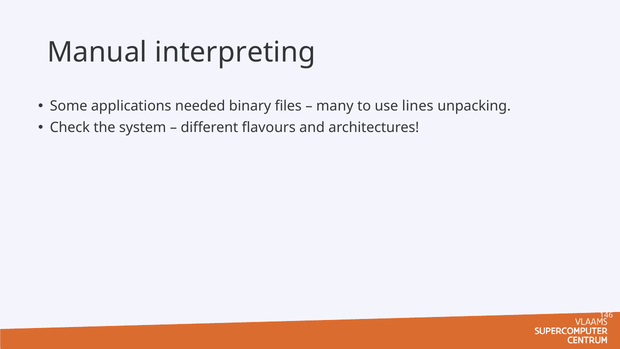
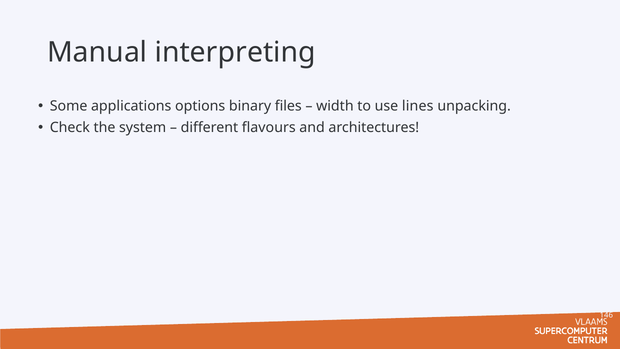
needed: needed -> options
many: many -> width
